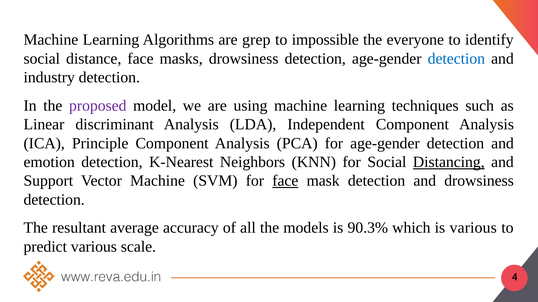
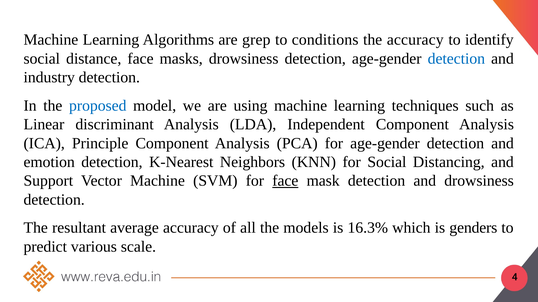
impossible: impossible -> conditions
the everyone: everyone -> accuracy
proposed colour: purple -> blue
Distancing underline: present -> none
90.3%: 90.3% -> 16.3%
is various: various -> genders
